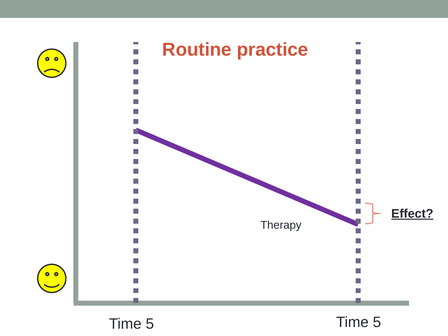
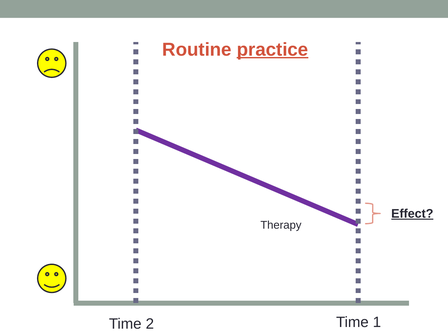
practice underline: none -> present
5 at (150, 324): 5 -> 2
5 at (377, 322): 5 -> 1
